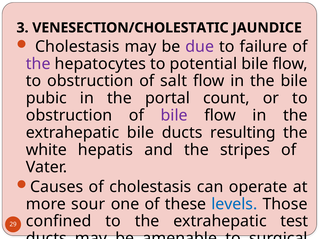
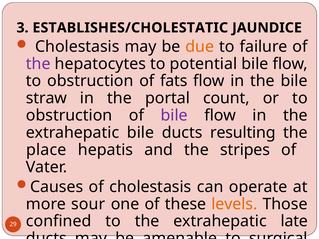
VENESECTION/CHOLESTATIC: VENESECTION/CHOLESTATIC -> ESTABLISHES/CHOLESTATIC
due colour: purple -> orange
salt: salt -> fats
pubic: pubic -> straw
white: white -> place
levels colour: blue -> orange
test: test -> late
